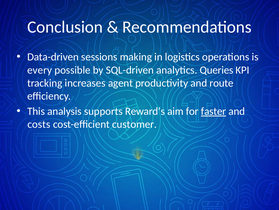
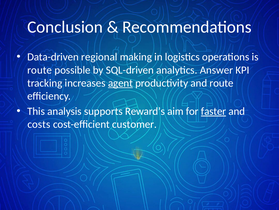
sessions: sessions -> regional
every at (40, 70): every -> route
Queries: Queries -> Answer
agent underline: none -> present
